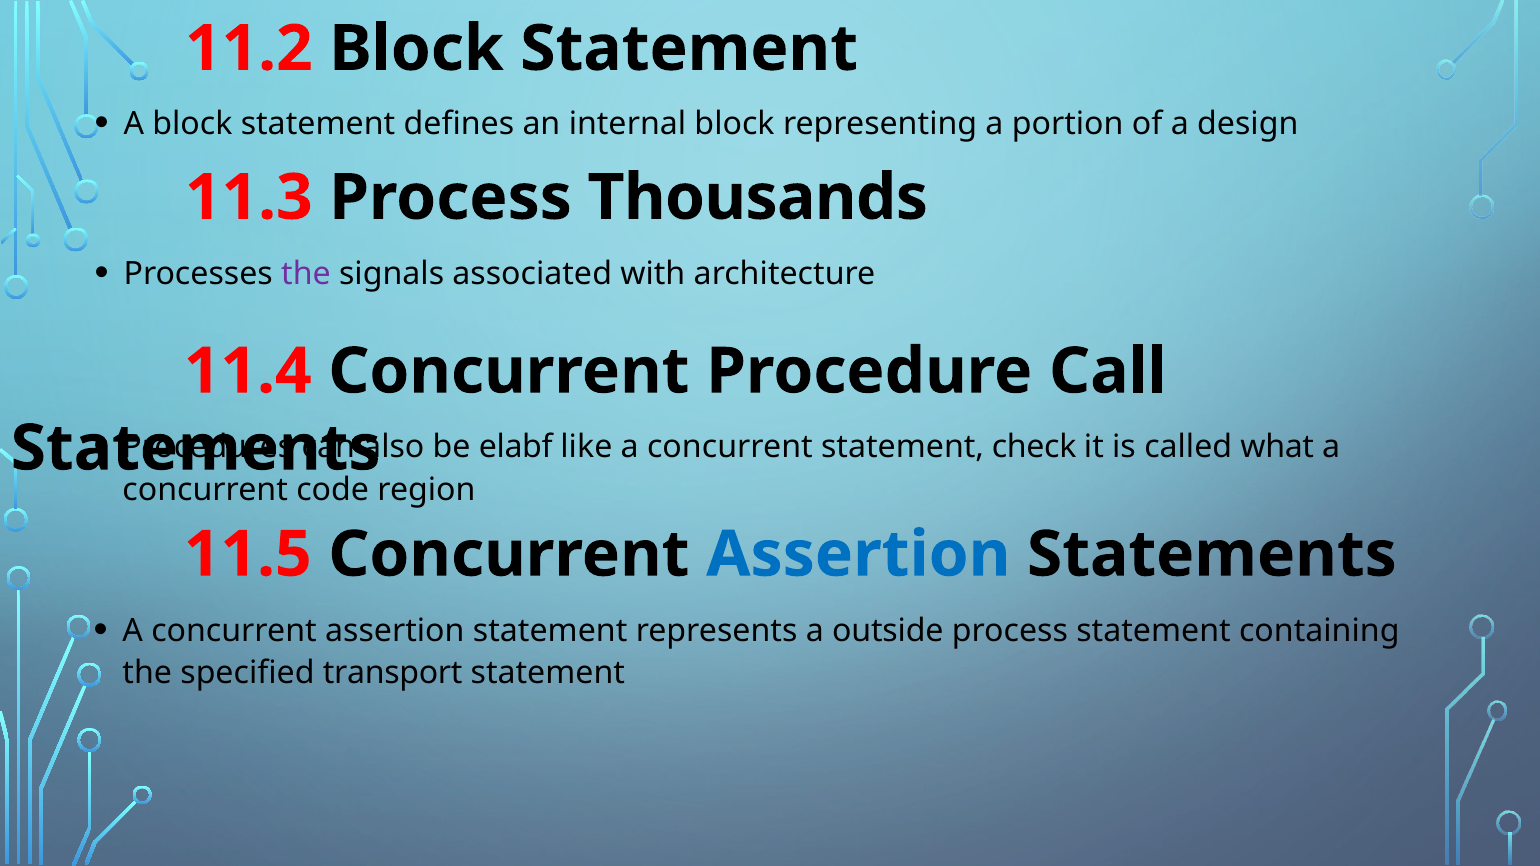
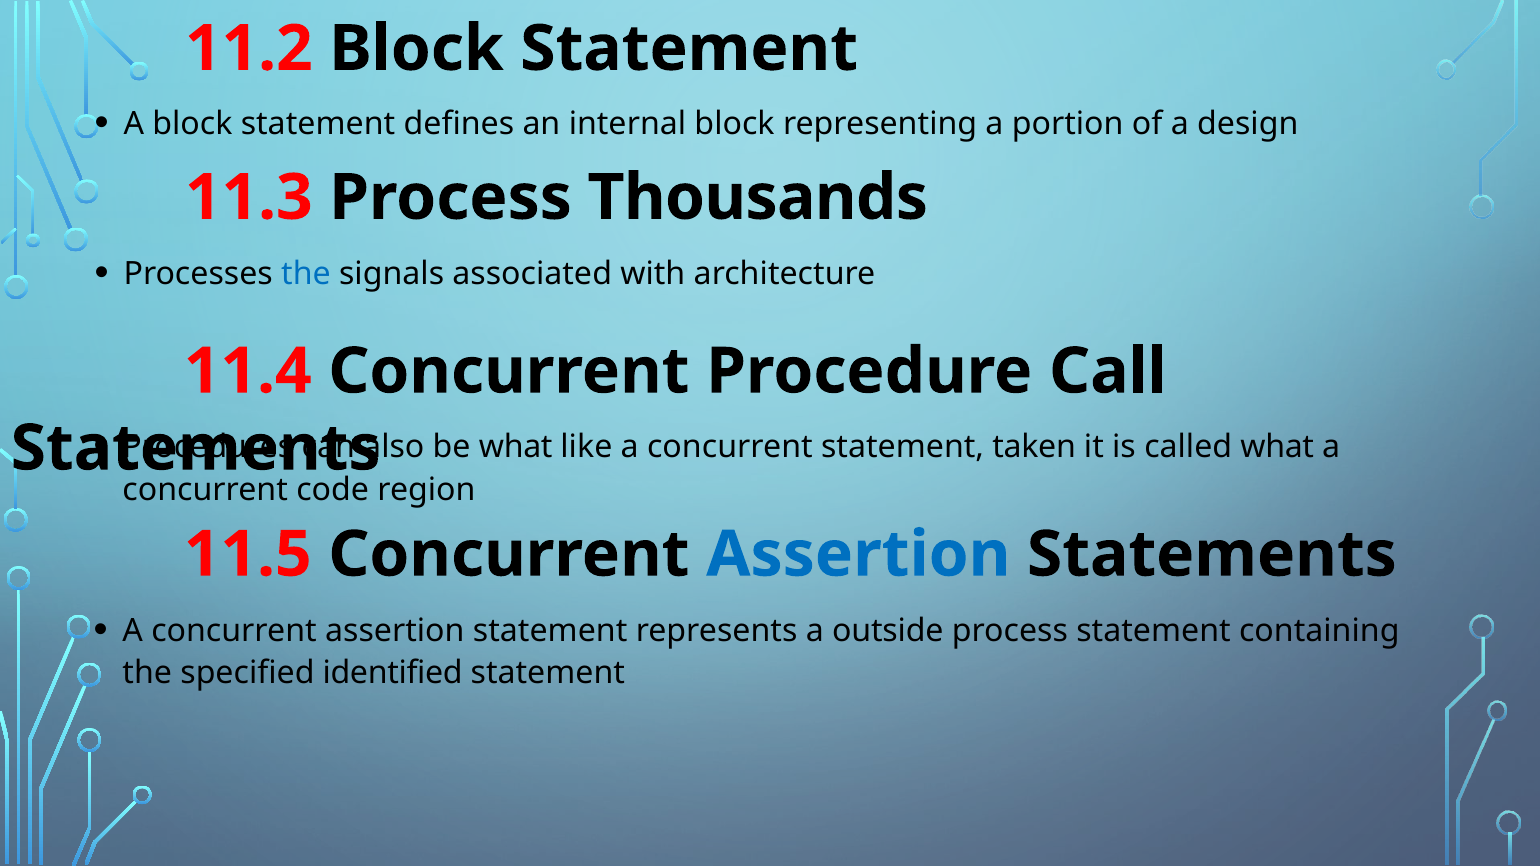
the at (306, 274) colour: purple -> blue
be elabf: elabf -> what
check: check -> taken
transport: transport -> identified
